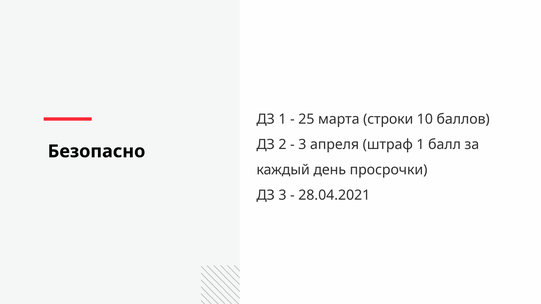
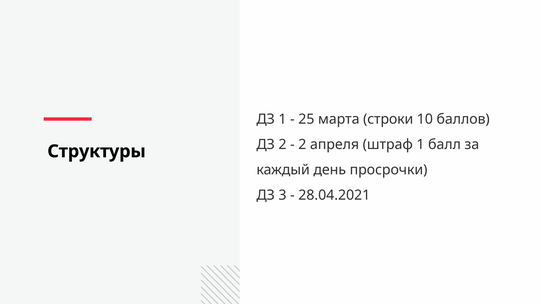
3 at (302, 145): 3 -> 2
Безопасно: Безопасно -> Структуры
